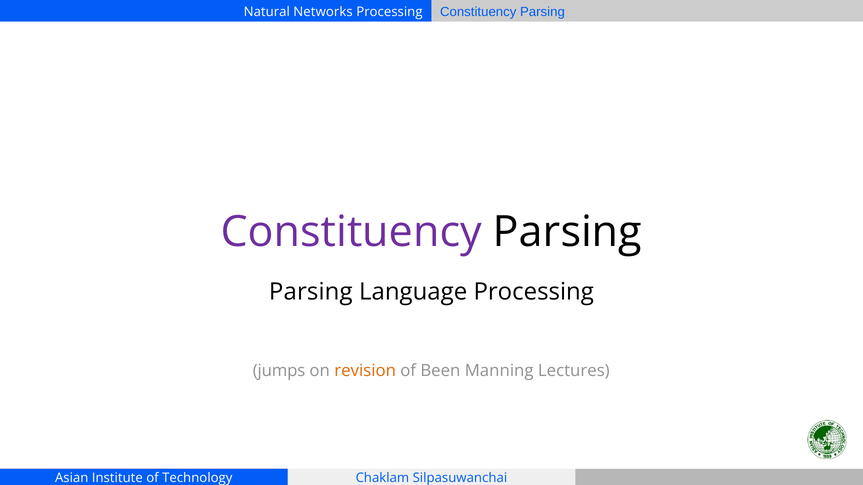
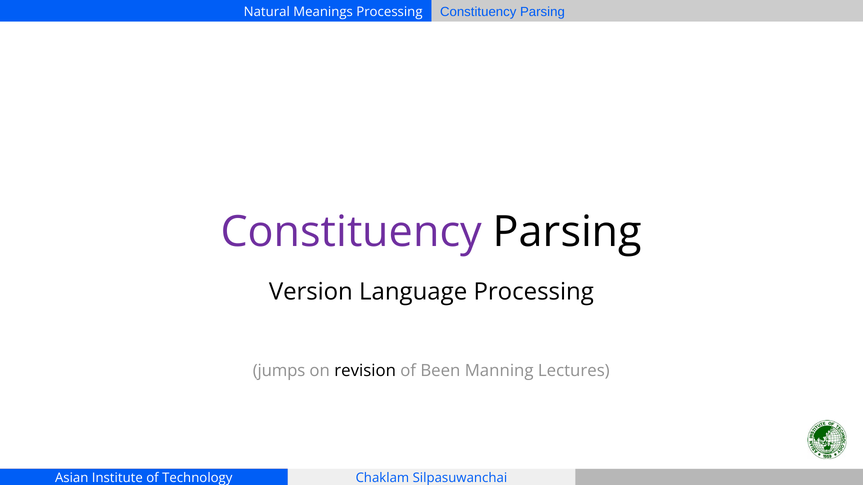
Networks: Networks -> Meanings
Parsing at (311, 292): Parsing -> Version
revision colour: orange -> black
